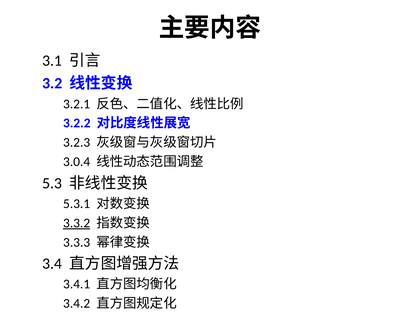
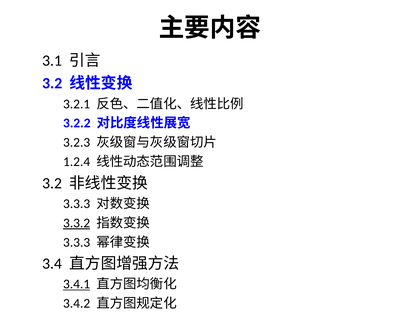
3.0.4: 3.0.4 -> 1.2.4
5.3 at (52, 183): 5.3 -> 3.2
5.3.1 at (77, 204): 5.3.1 -> 3.3.3
3.4.1 underline: none -> present
